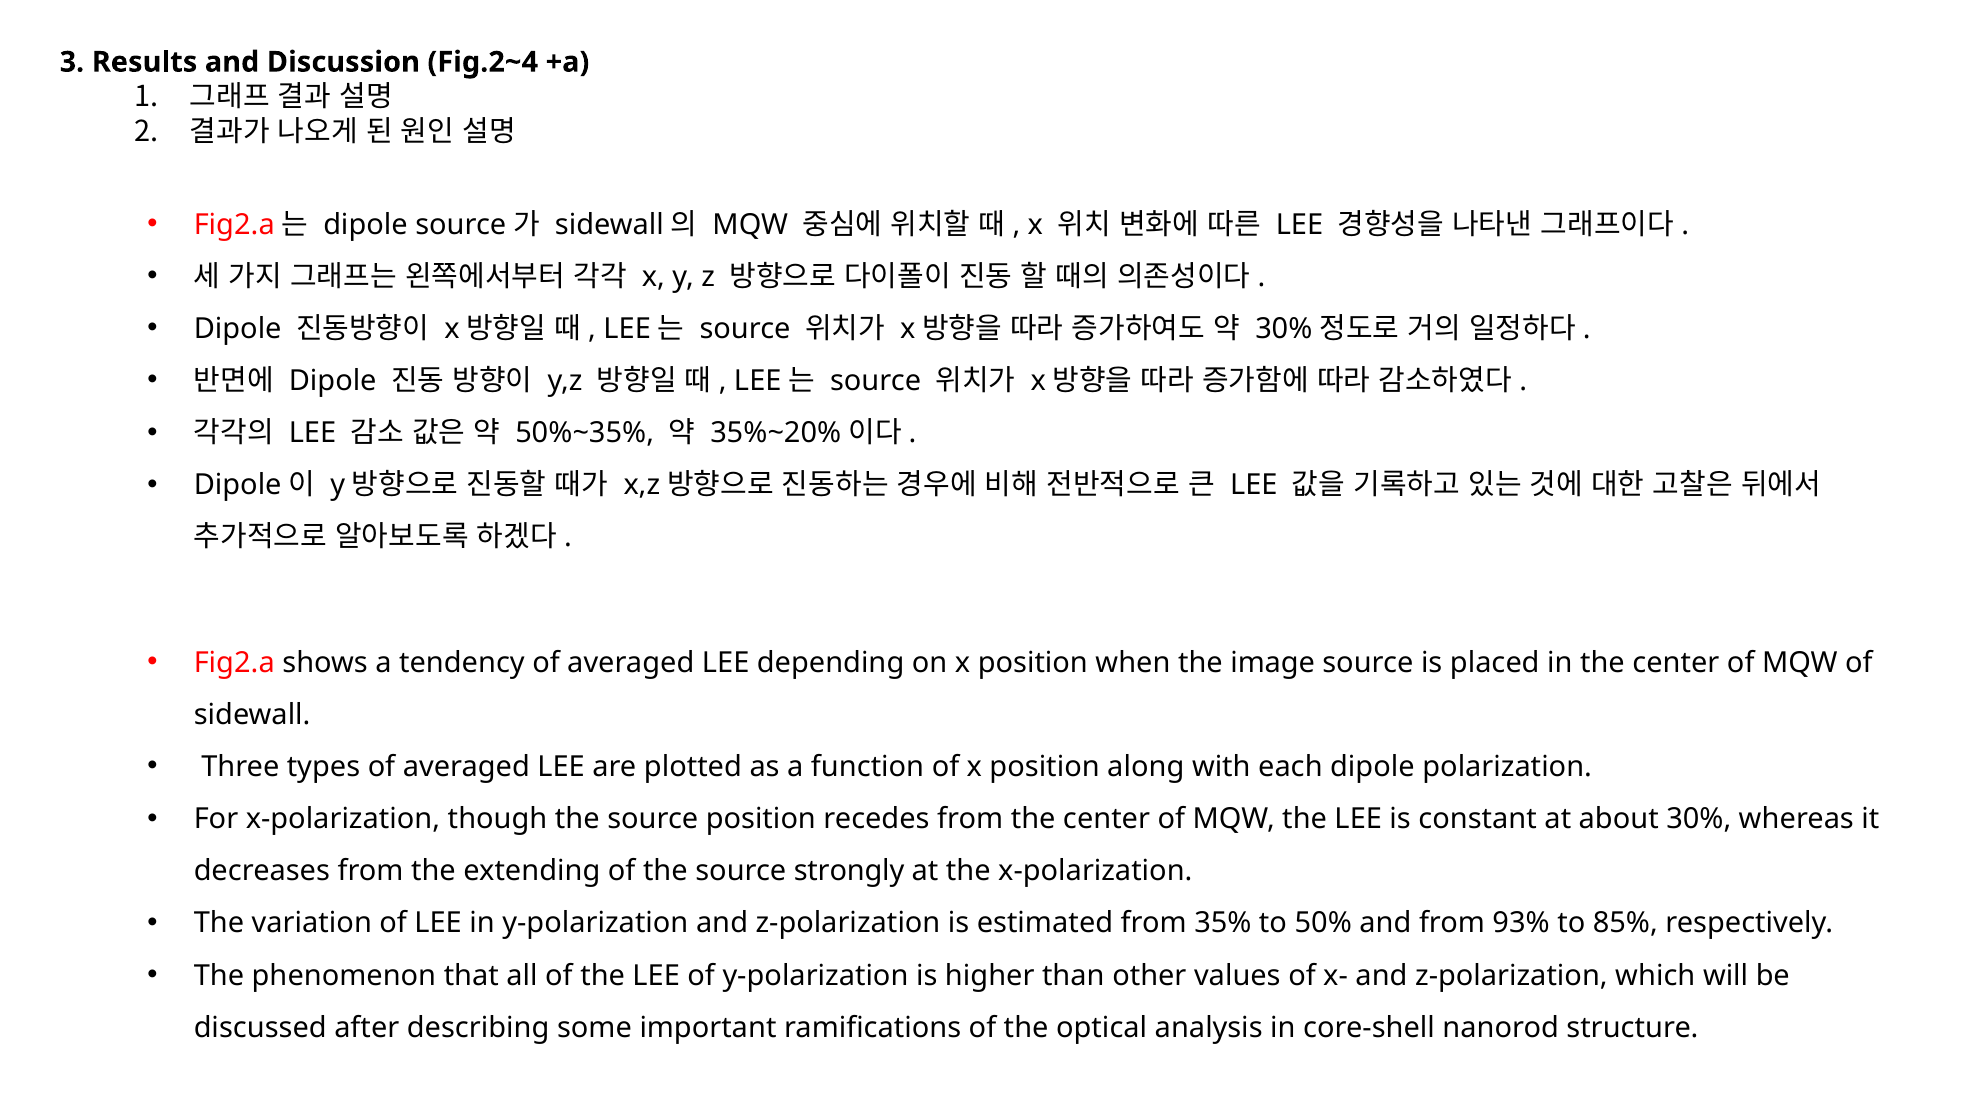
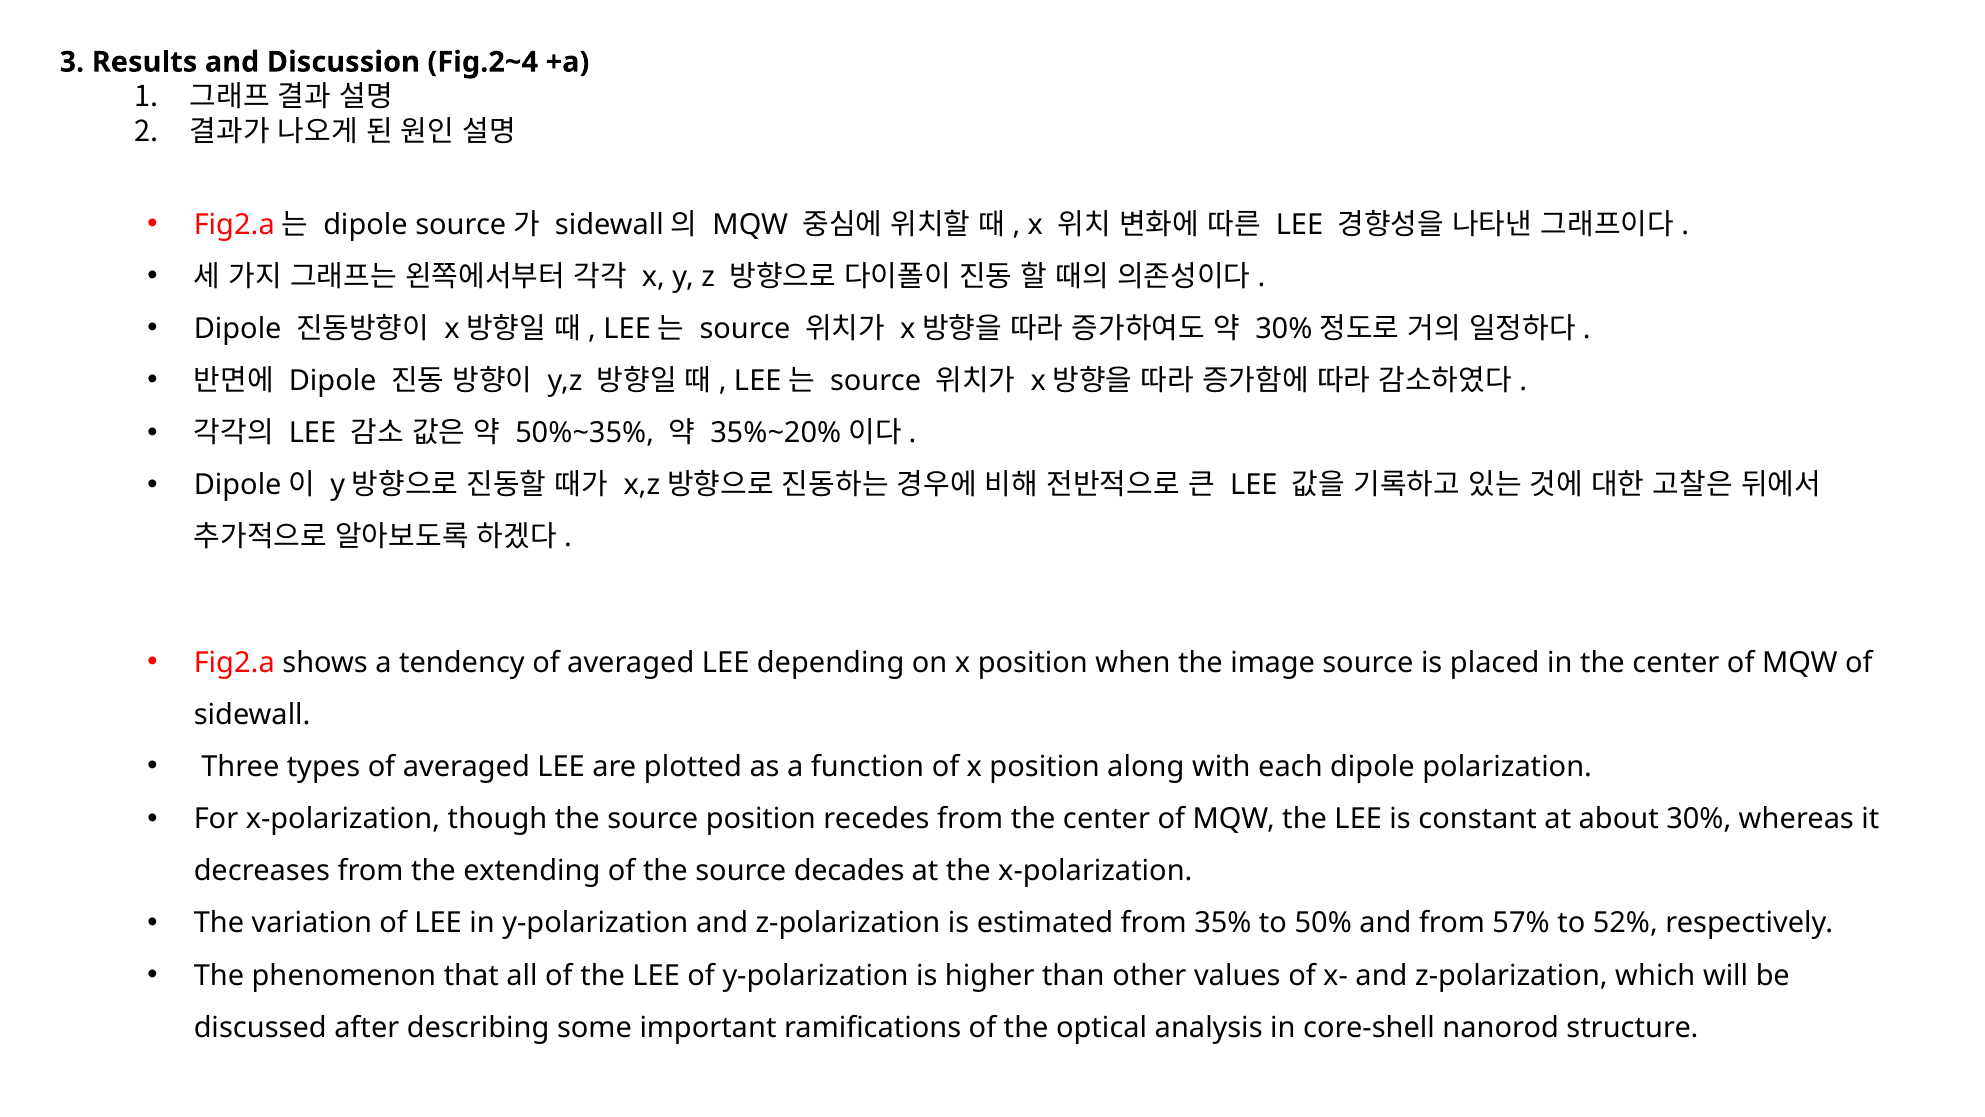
strongly: strongly -> decades
93%: 93% -> 57%
85%: 85% -> 52%
